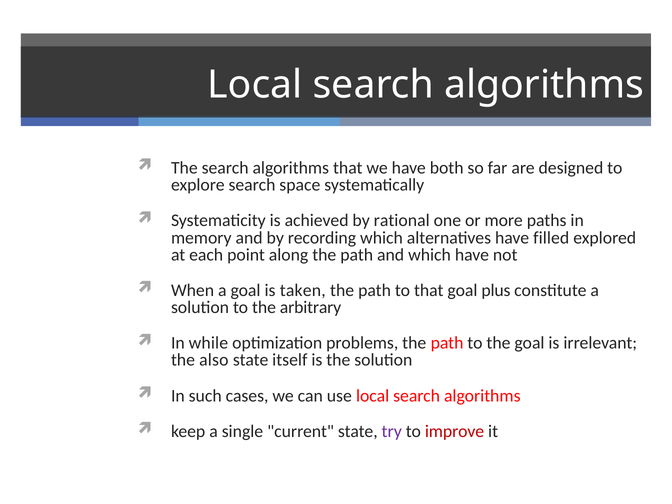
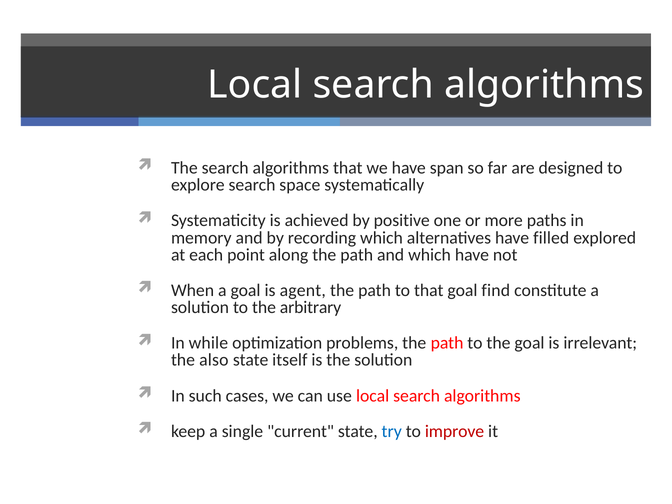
both: both -> span
rational: rational -> positive
taken: taken -> agent
plus: plus -> find
try colour: purple -> blue
